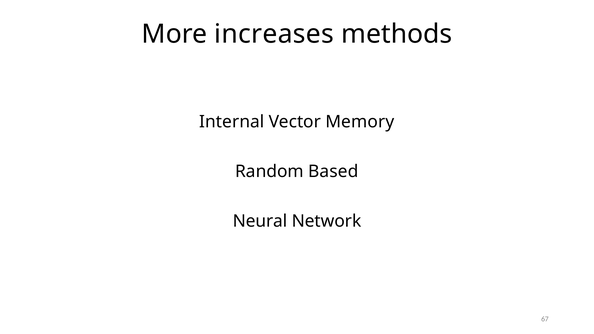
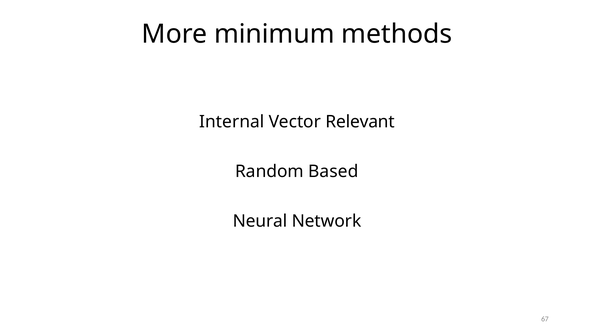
increases: increases -> minimum
Memory: Memory -> Relevant
